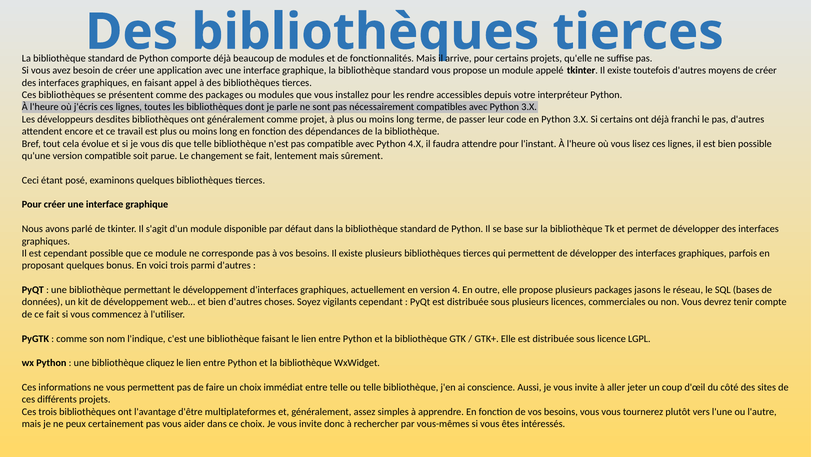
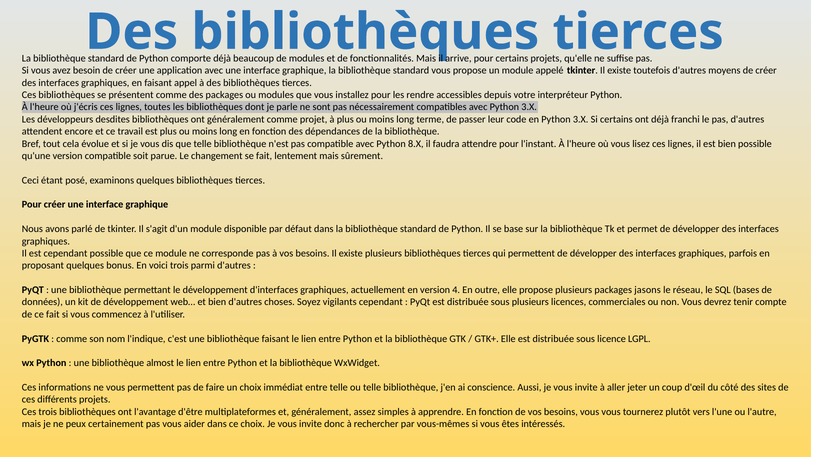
4.X: 4.X -> 8.X
cliquez: cliquez -> almost
